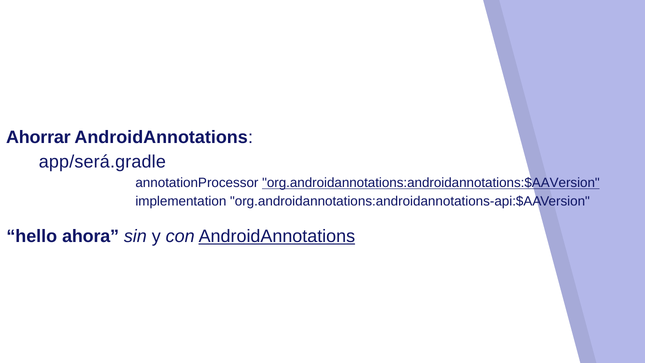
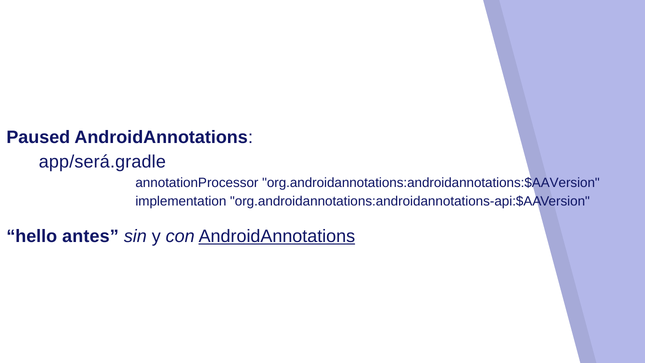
Ahorrar: Ahorrar -> Paused
org.androidannotations:androidannotations:$AAVersion underline: present -> none
ahora: ahora -> antes
